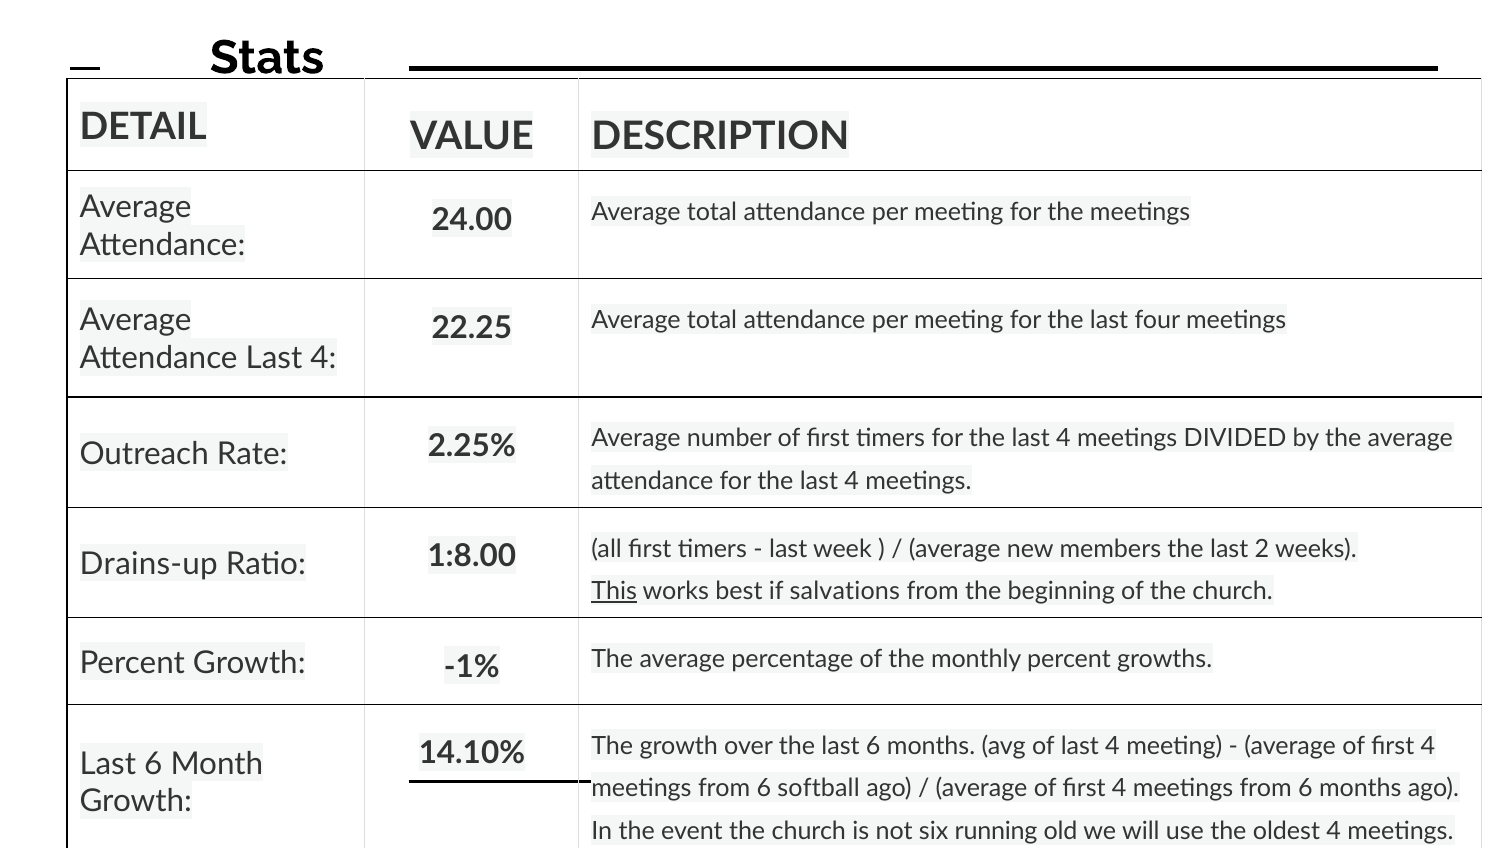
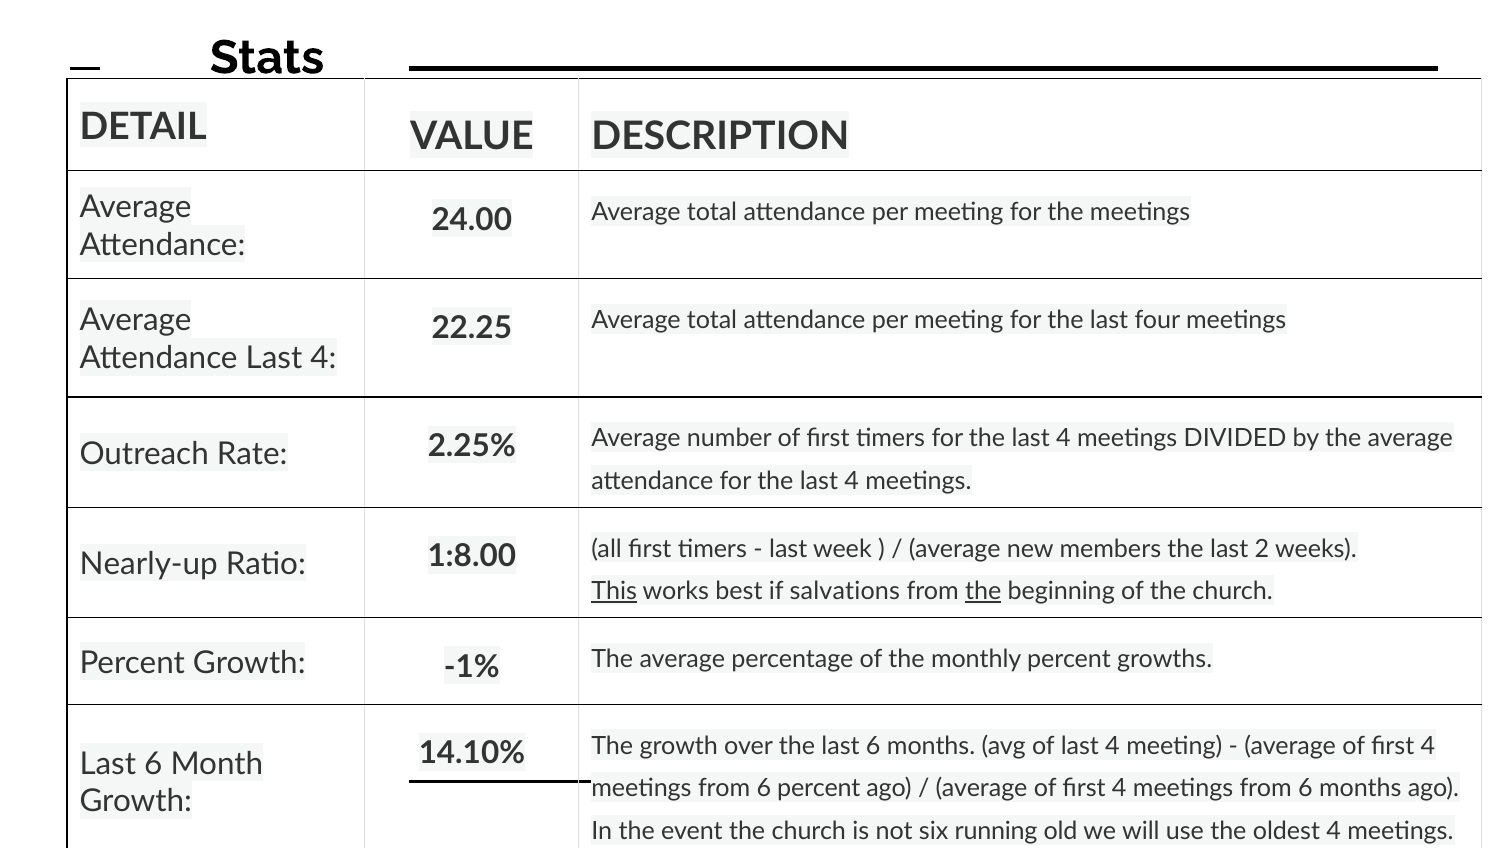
Drains-up: Drains-up -> Nearly-up
the at (983, 592) underline: none -> present
6 softball: softball -> percent
